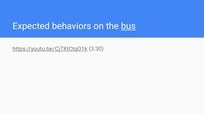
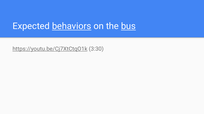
behaviors underline: none -> present
